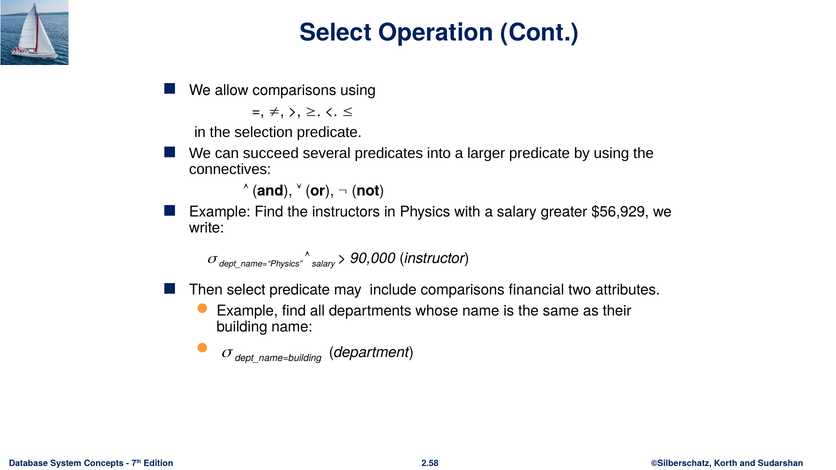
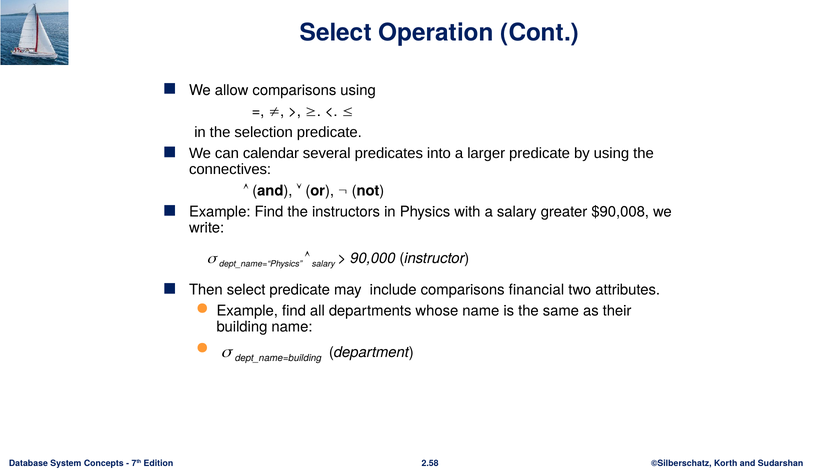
succeed: succeed -> calendar
$56,929: $56,929 -> $90,008
